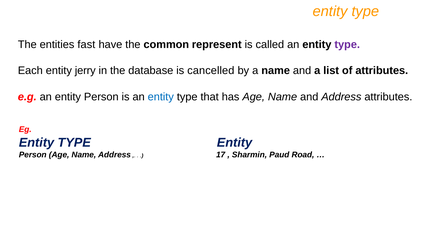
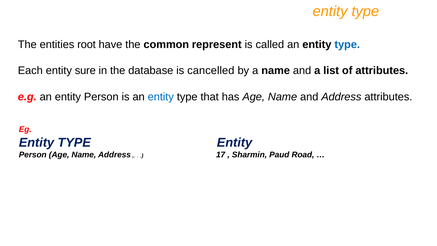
fast: fast -> root
type at (347, 44) colour: purple -> blue
jerry: jerry -> sure
